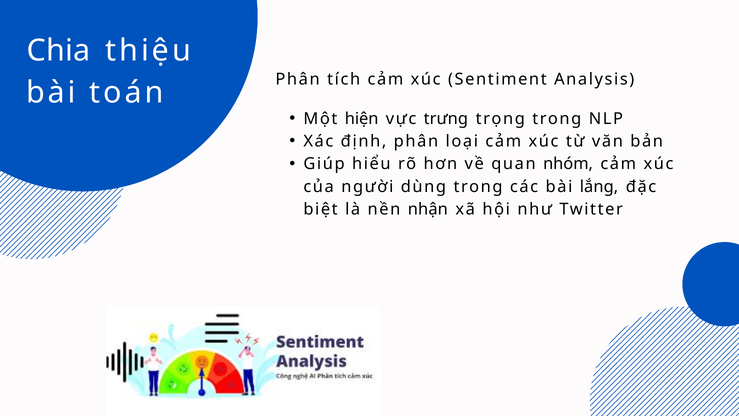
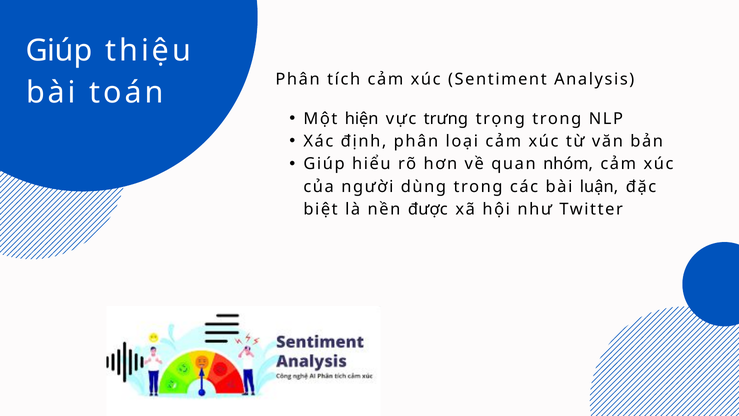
Chia at (59, 51): Chia -> Giúp
lắng: lắng -> luận
nhận: nhận -> được
